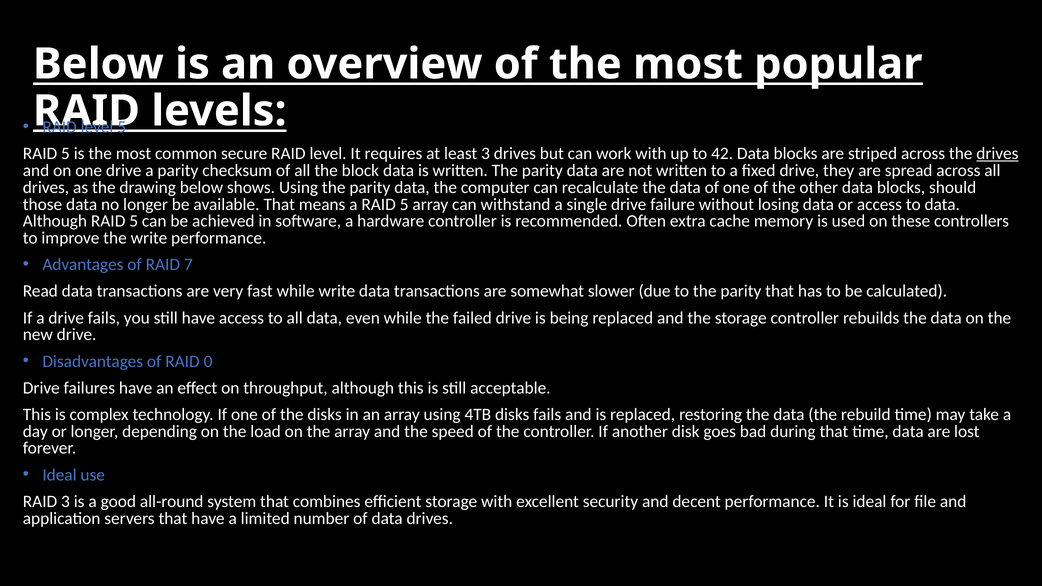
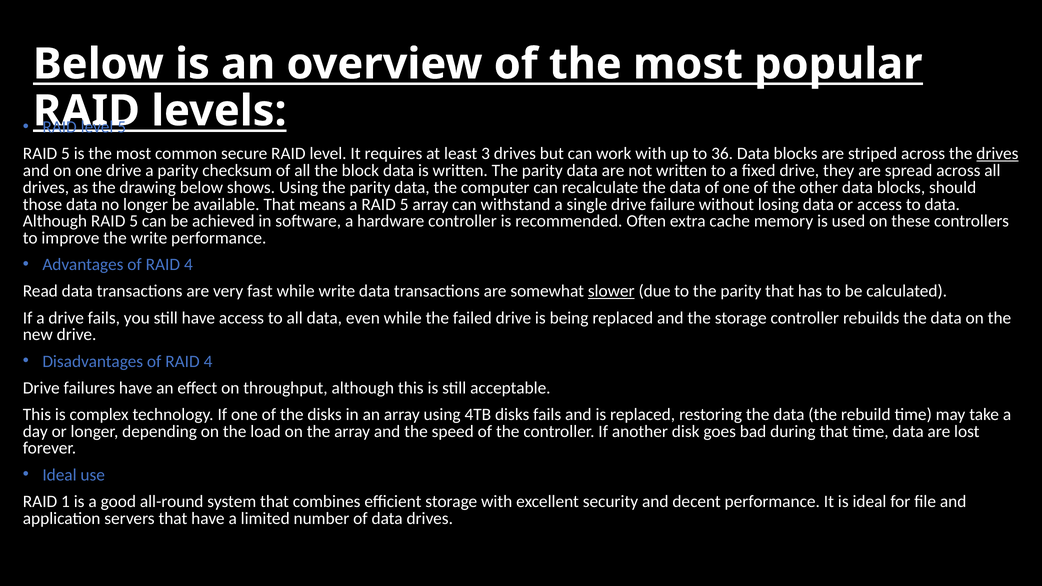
42: 42 -> 36
Advantages of RAID 7: 7 -> 4
slower underline: none -> present
Disadvantages of RAID 0: 0 -> 4
RAID 3: 3 -> 1
